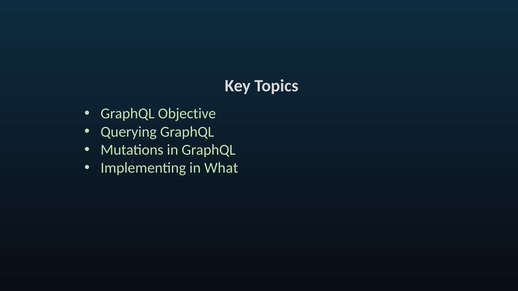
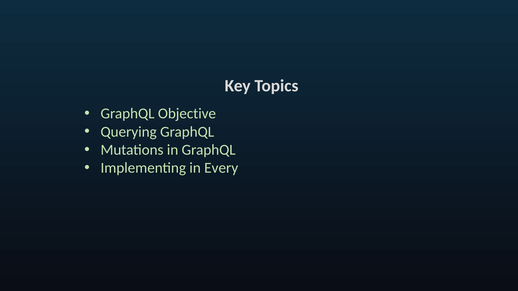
What: What -> Every
